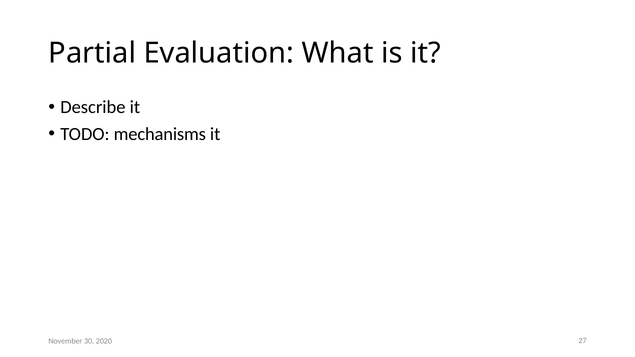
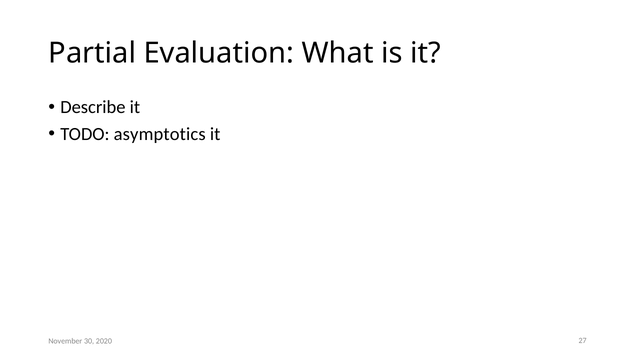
mechanisms: mechanisms -> asymptotics
